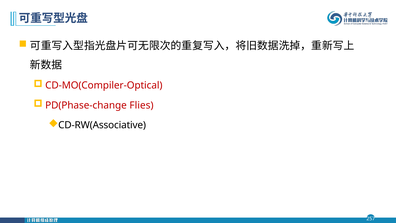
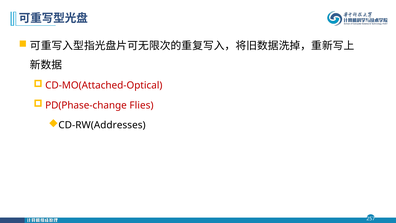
CD-MO(Compiler-Optical: CD-MO(Compiler-Optical -> CD-MO(Attached-Optical
CD-RW(Associative: CD-RW(Associative -> CD-RW(Addresses
